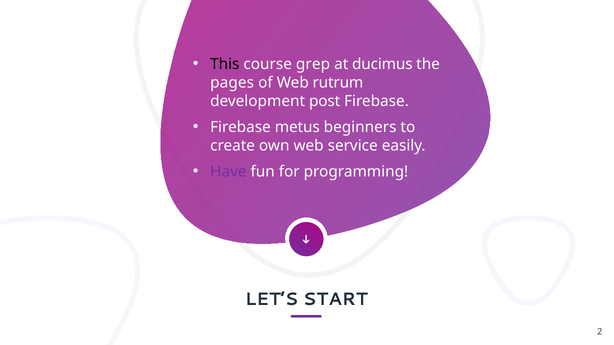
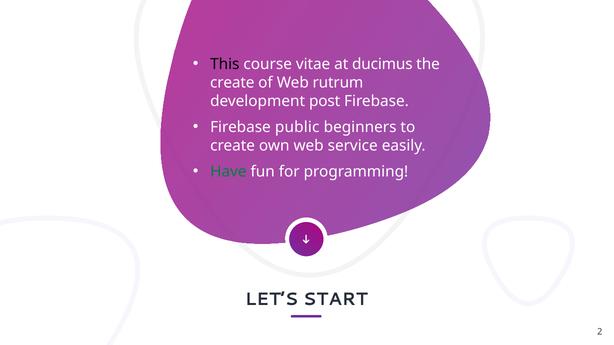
grep: grep -> vitae
pages at (232, 83): pages -> create
metus: metus -> public
Have colour: purple -> green
